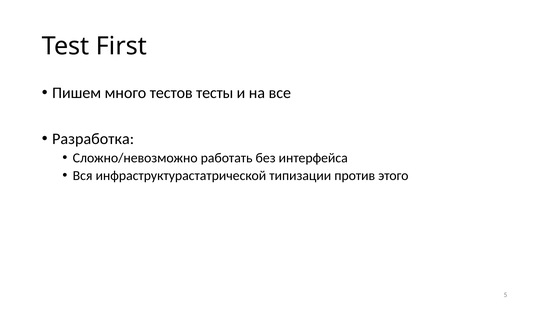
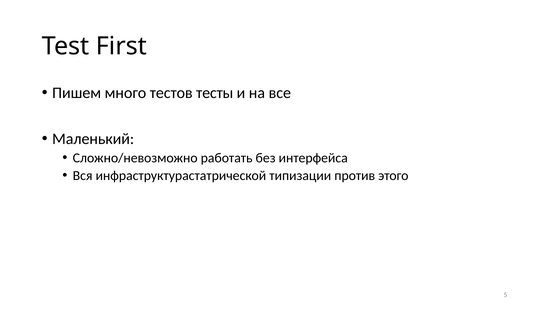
Разработка: Разработка -> Маленький
